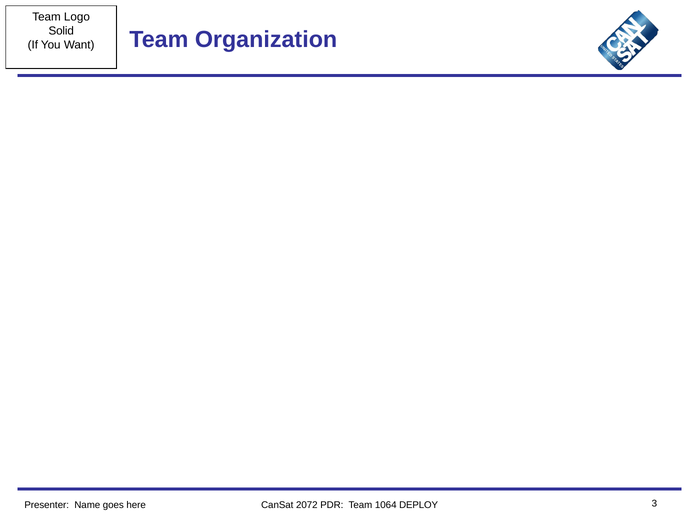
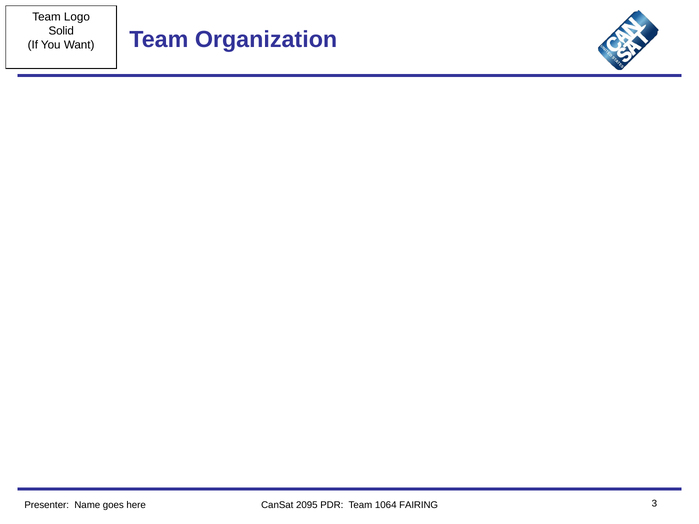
2072: 2072 -> 2095
DEPLOY: DEPLOY -> FAIRING
